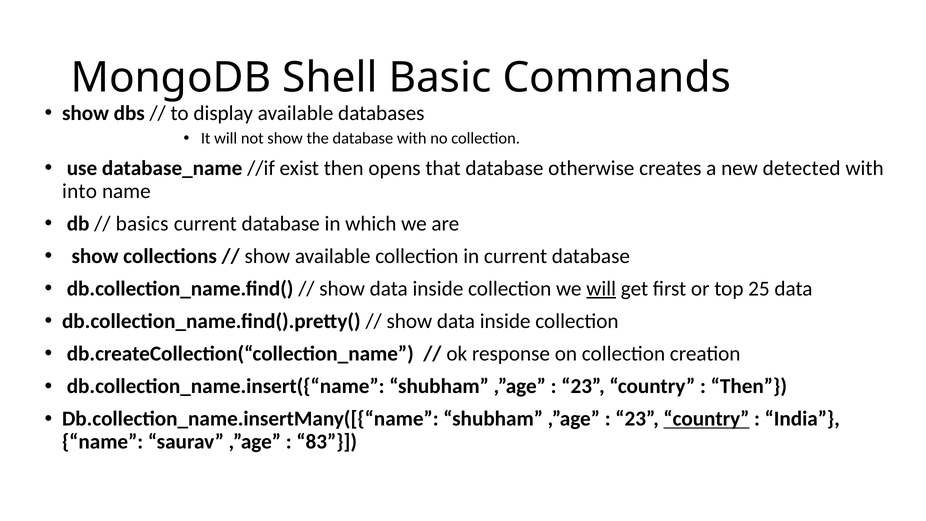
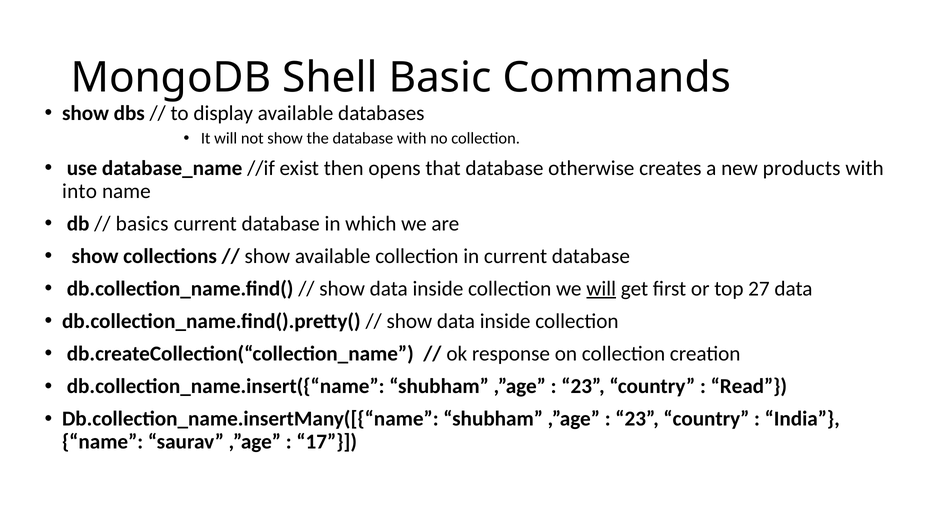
detected: detected -> products
25: 25 -> 27
Then at (749, 386): Then -> Read
country at (706, 419) underline: present -> none
83: 83 -> 17
